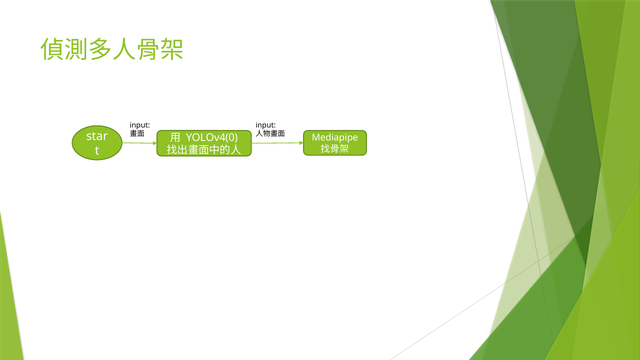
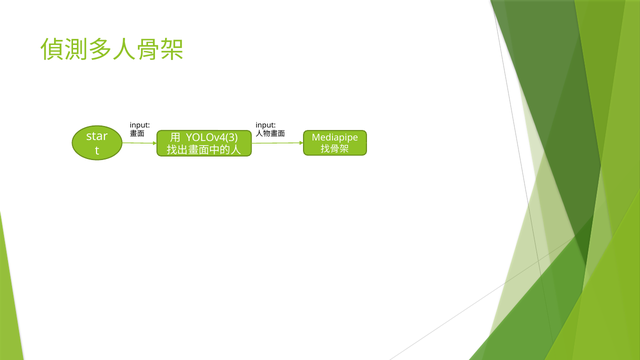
YOLOv4(0: YOLOv4(0 -> YOLOv4(3
